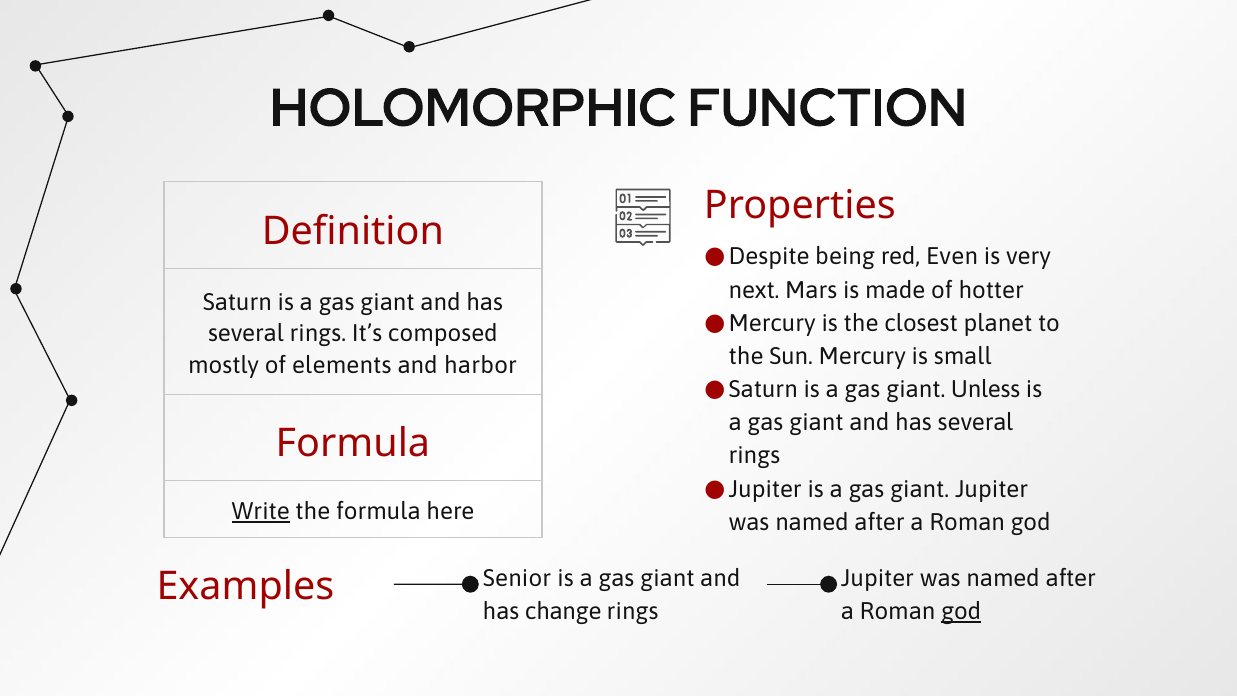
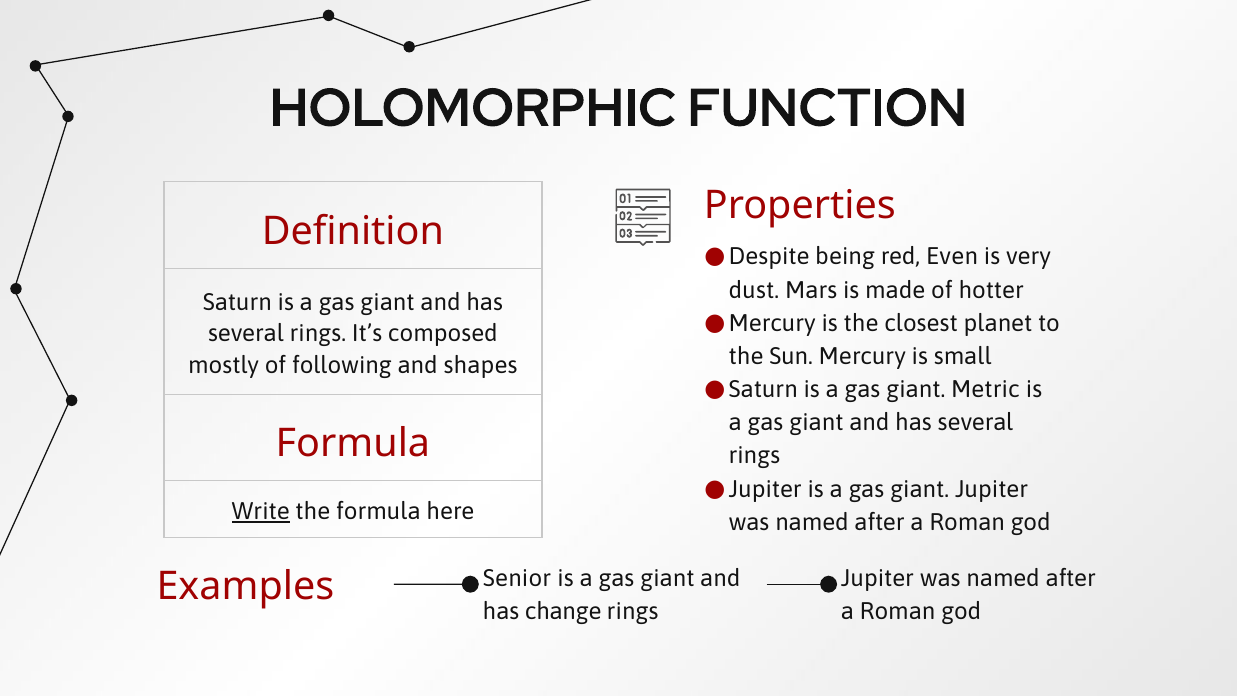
next: next -> dust
elements: elements -> following
harbor: harbor -> shapes
Unless: Unless -> Metric
god at (961, 611) underline: present -> none
